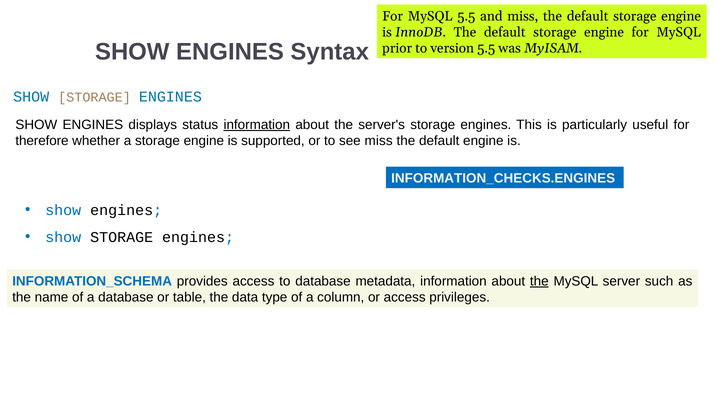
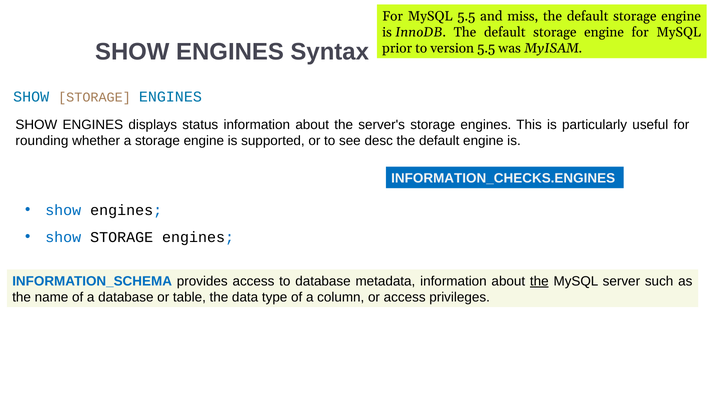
information at (257, 125) underline: present -> none
therefore: therefore -> rounding
see miss: miss -> desc
